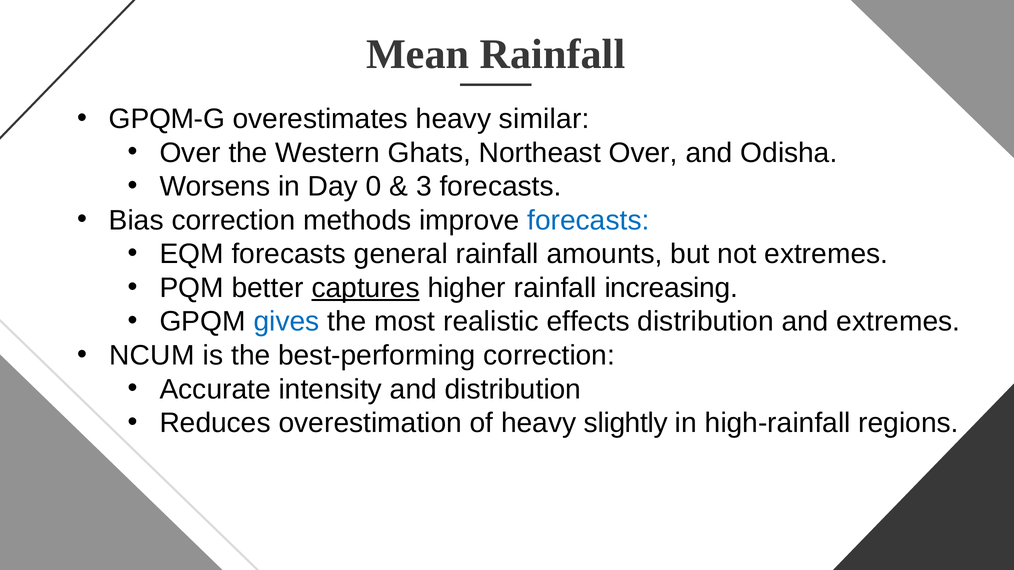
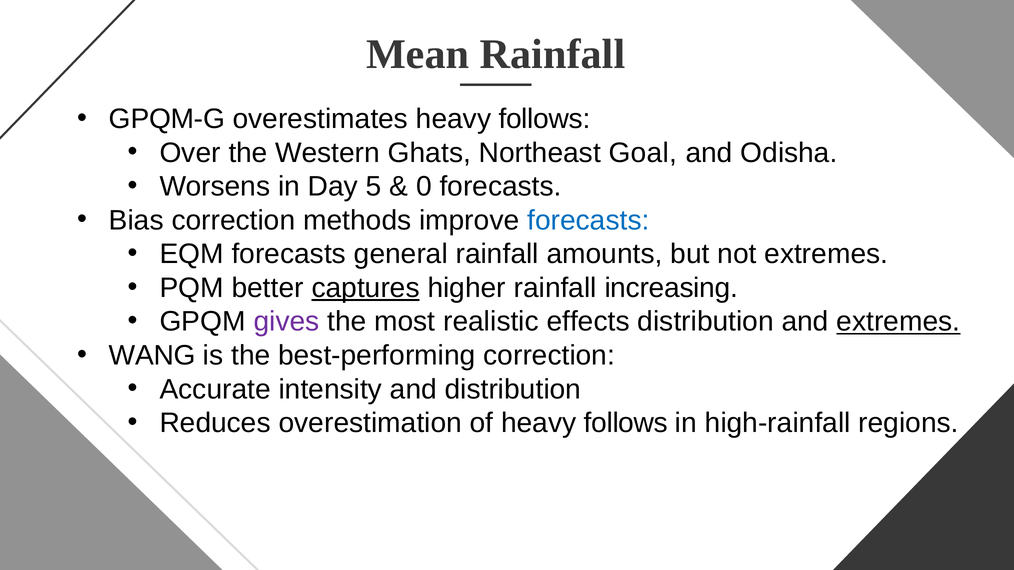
overestimates heavy similar: similar -> follows
Northeast Over: Over -> Goal
0: 0 -> 5
3: 3 -> 0
gives colour: blue -> purple
extremes at (898, 322) underline: none -> present
NCUM: NCUM -> WANG
of heavy slightly: slightly -> follows
